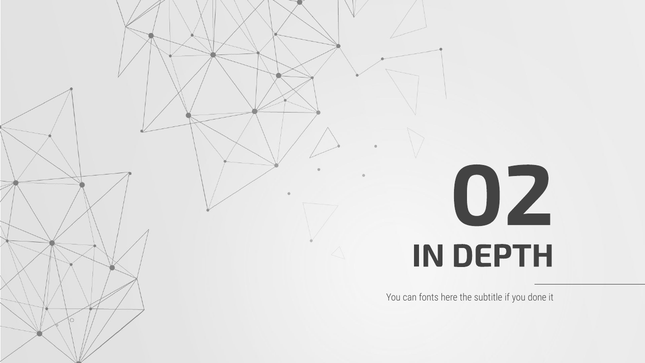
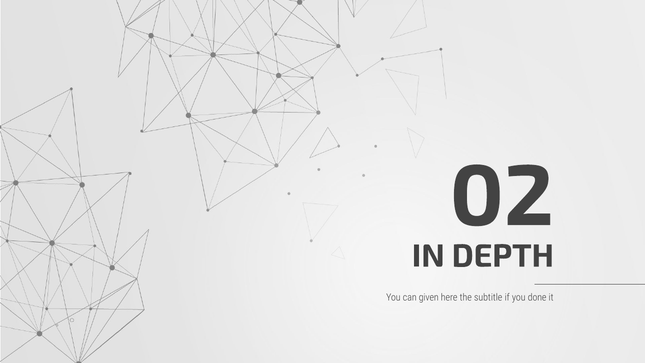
fonts: fonts -> given
